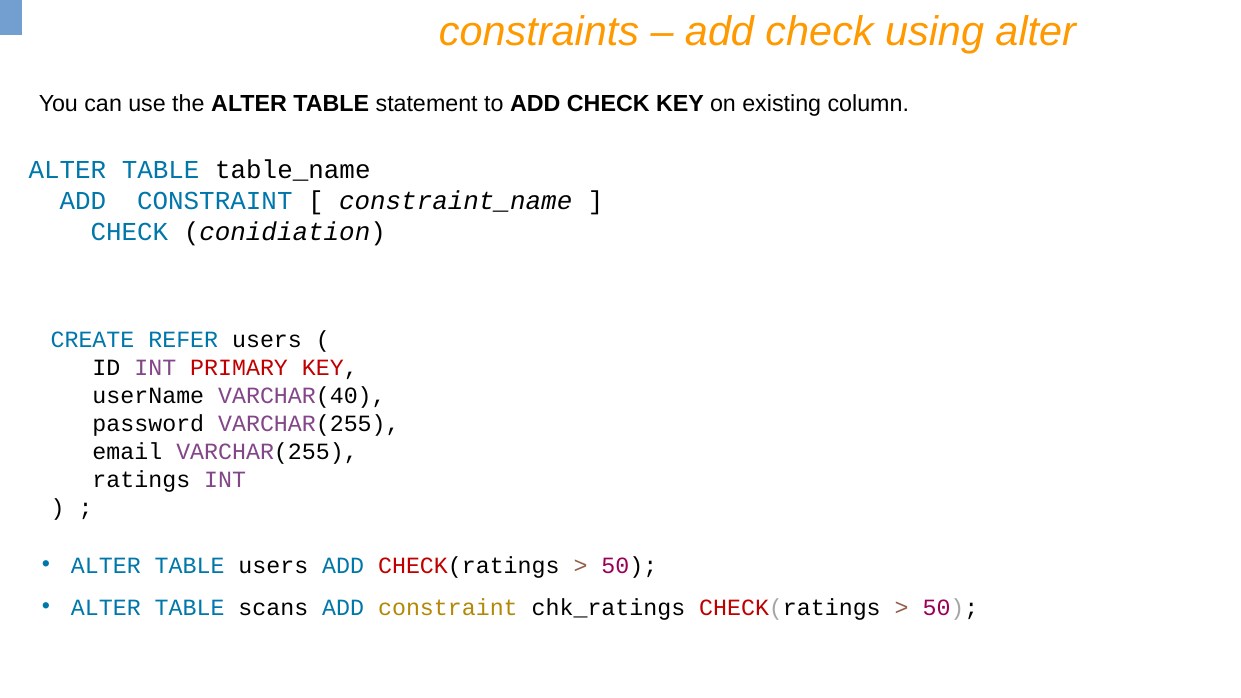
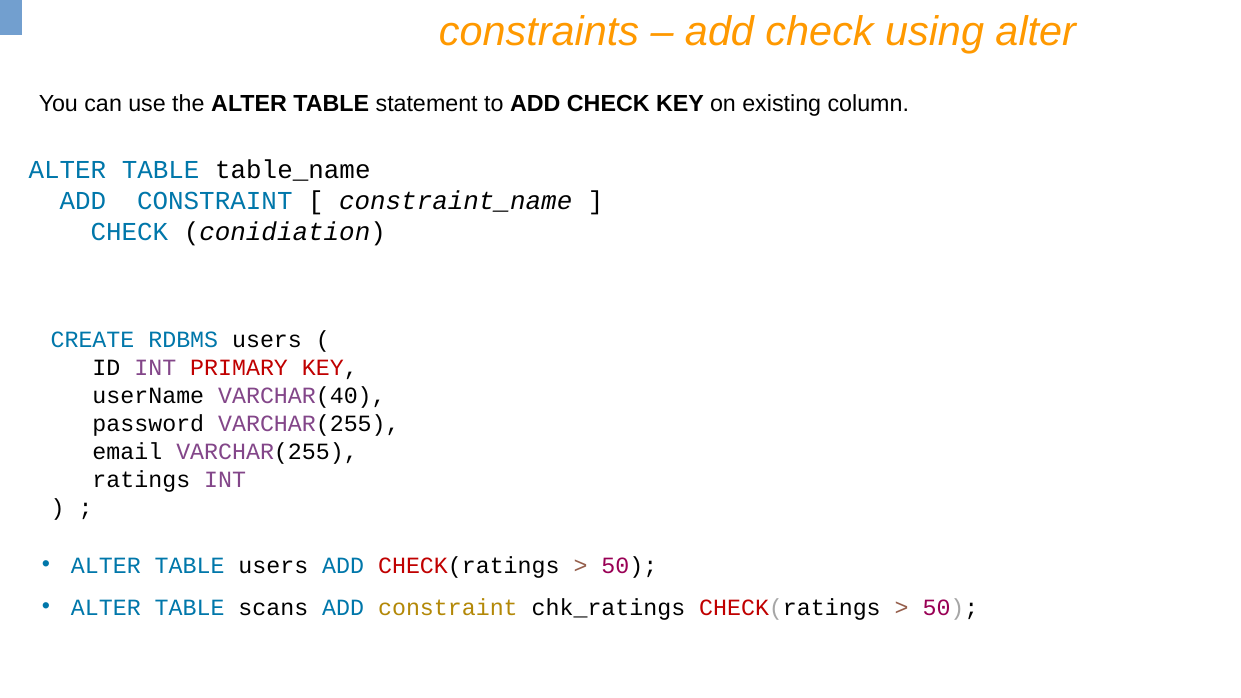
REFER: REFER -> RDBMS
